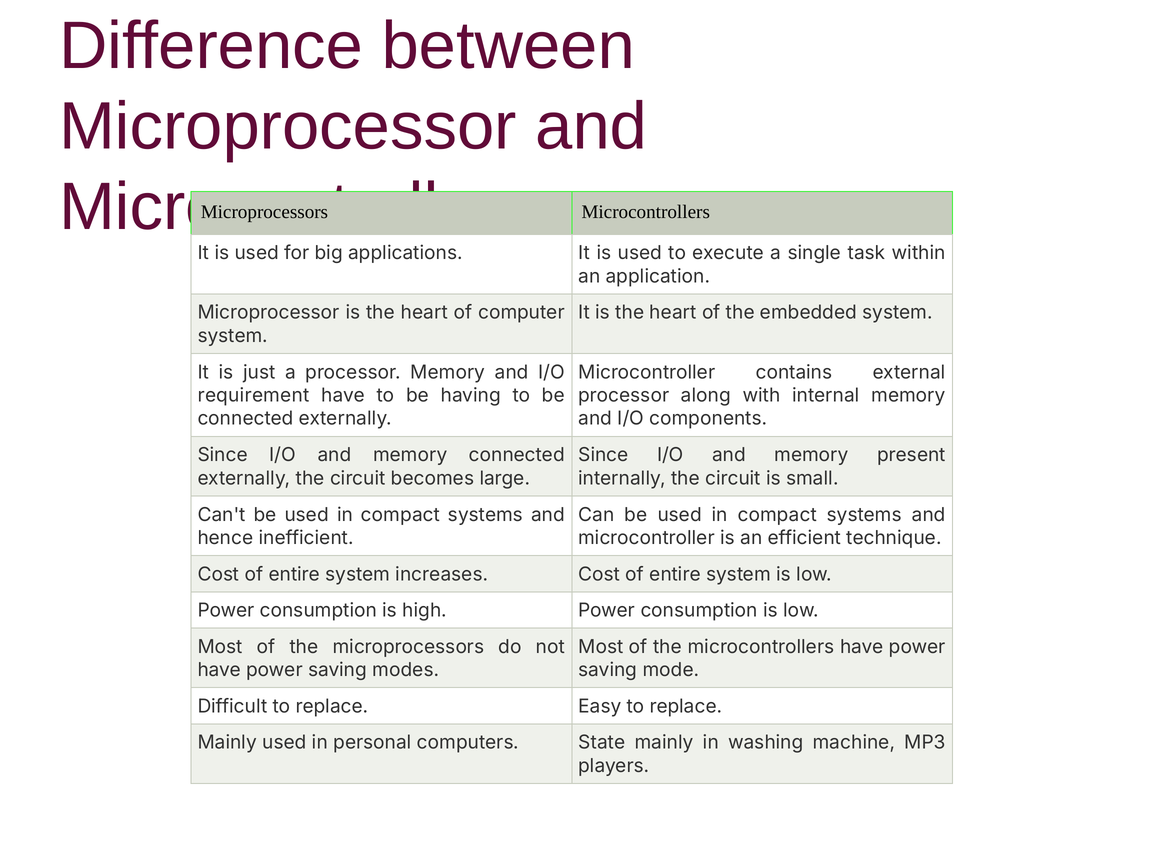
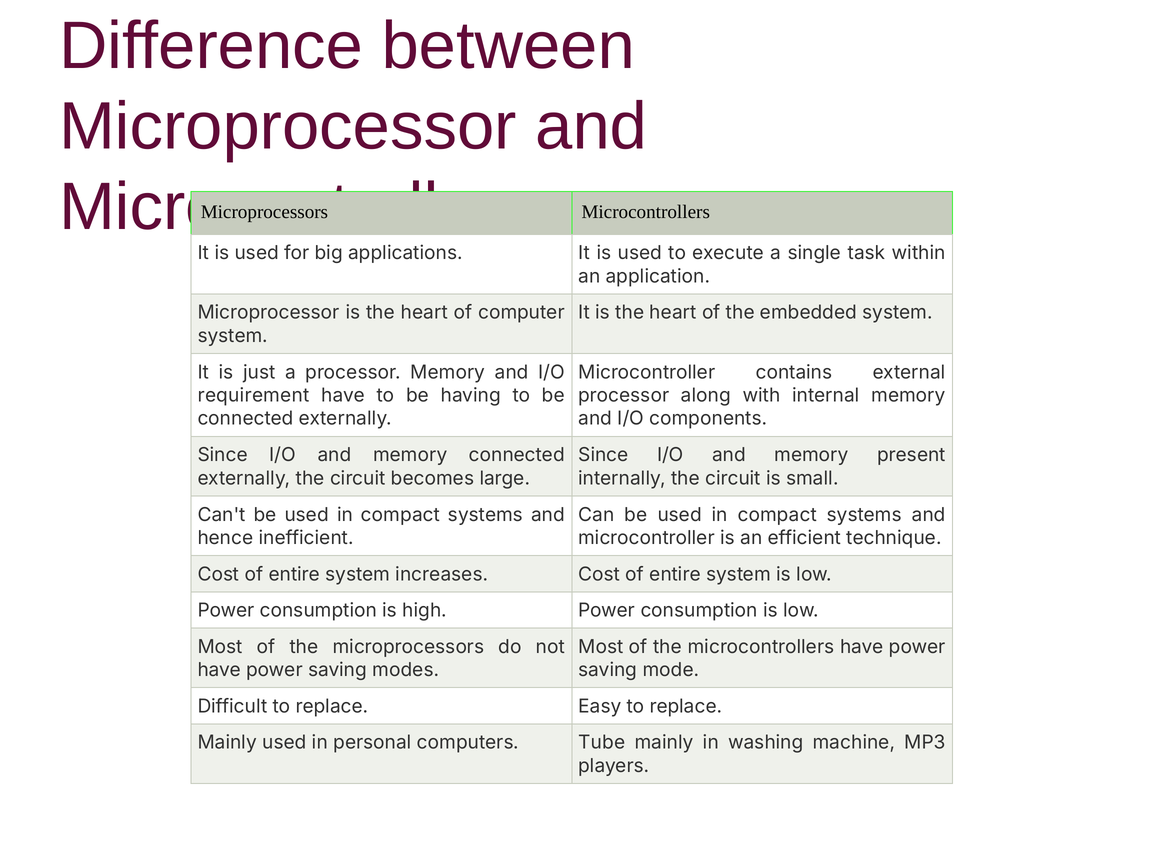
State: State -> Tube
